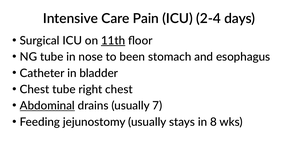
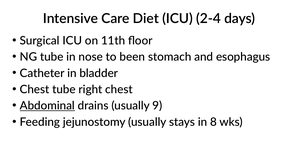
Pain: Pain -> Diet
11th underline: present -> none
7: 7 -> 9
